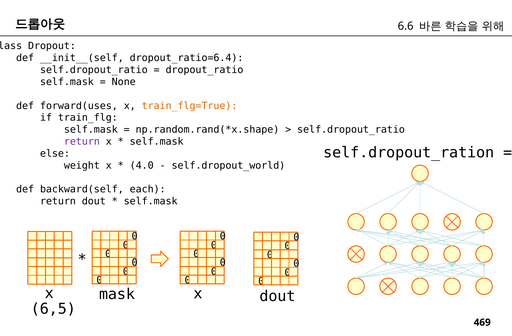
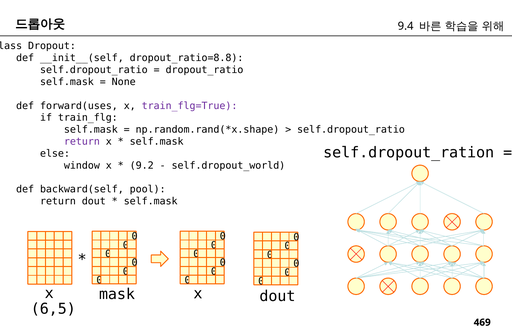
6.6: 6.6 -> 9.4
dropout_ratio=6.4: dropout_ratio=6.4 -> dropout_ratio=8.8
train_flg=True colour: orange -> purple
weight: weight -> window
4.0: 4.0 -> 9.2
each: each -> pool
